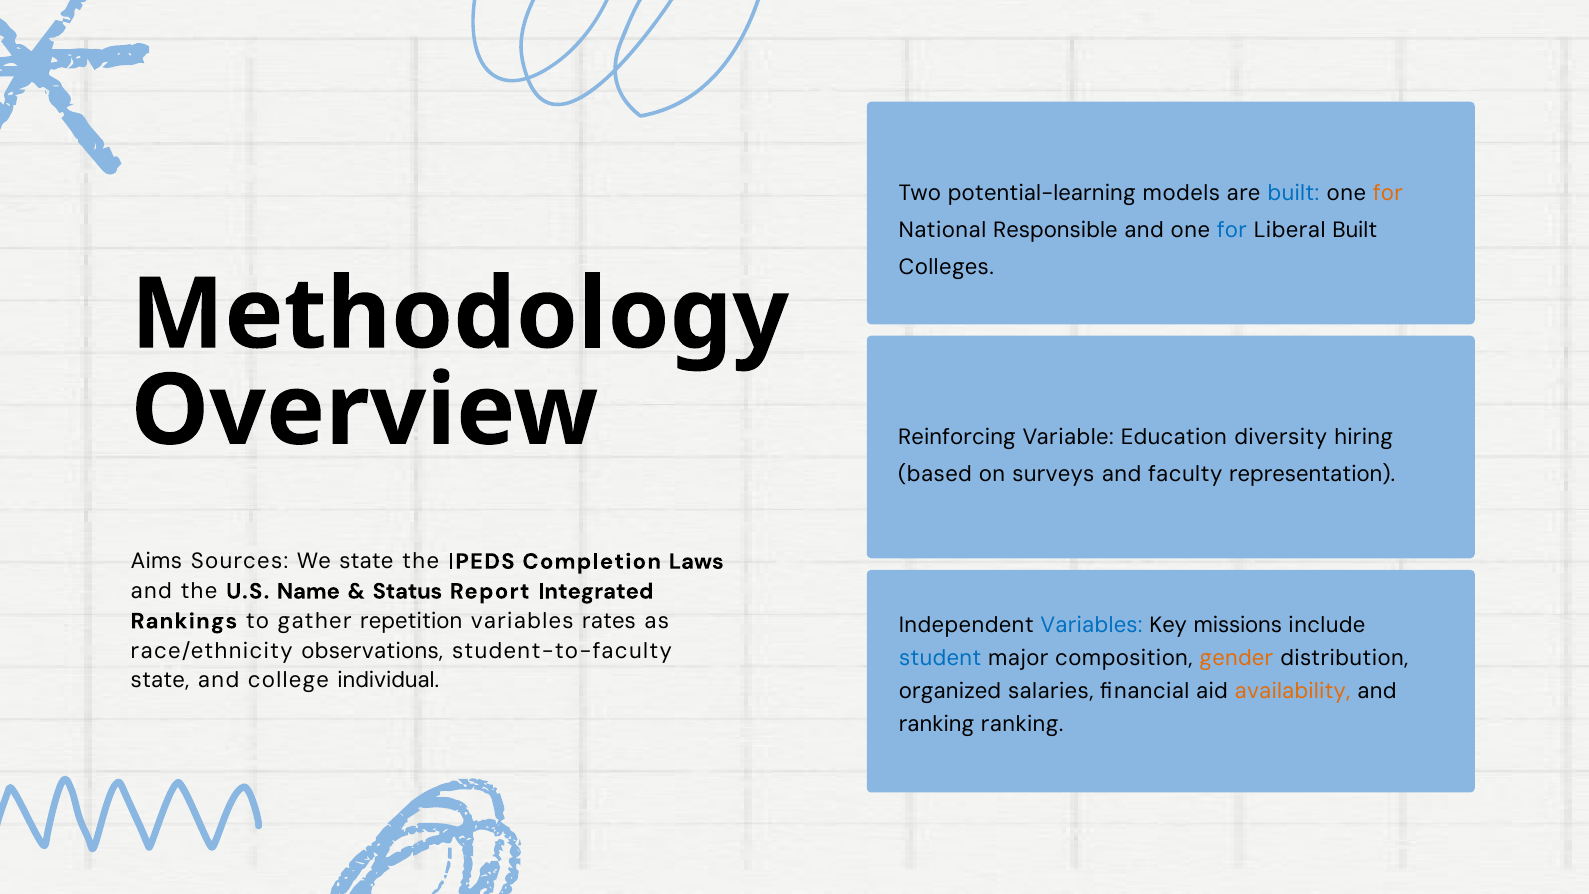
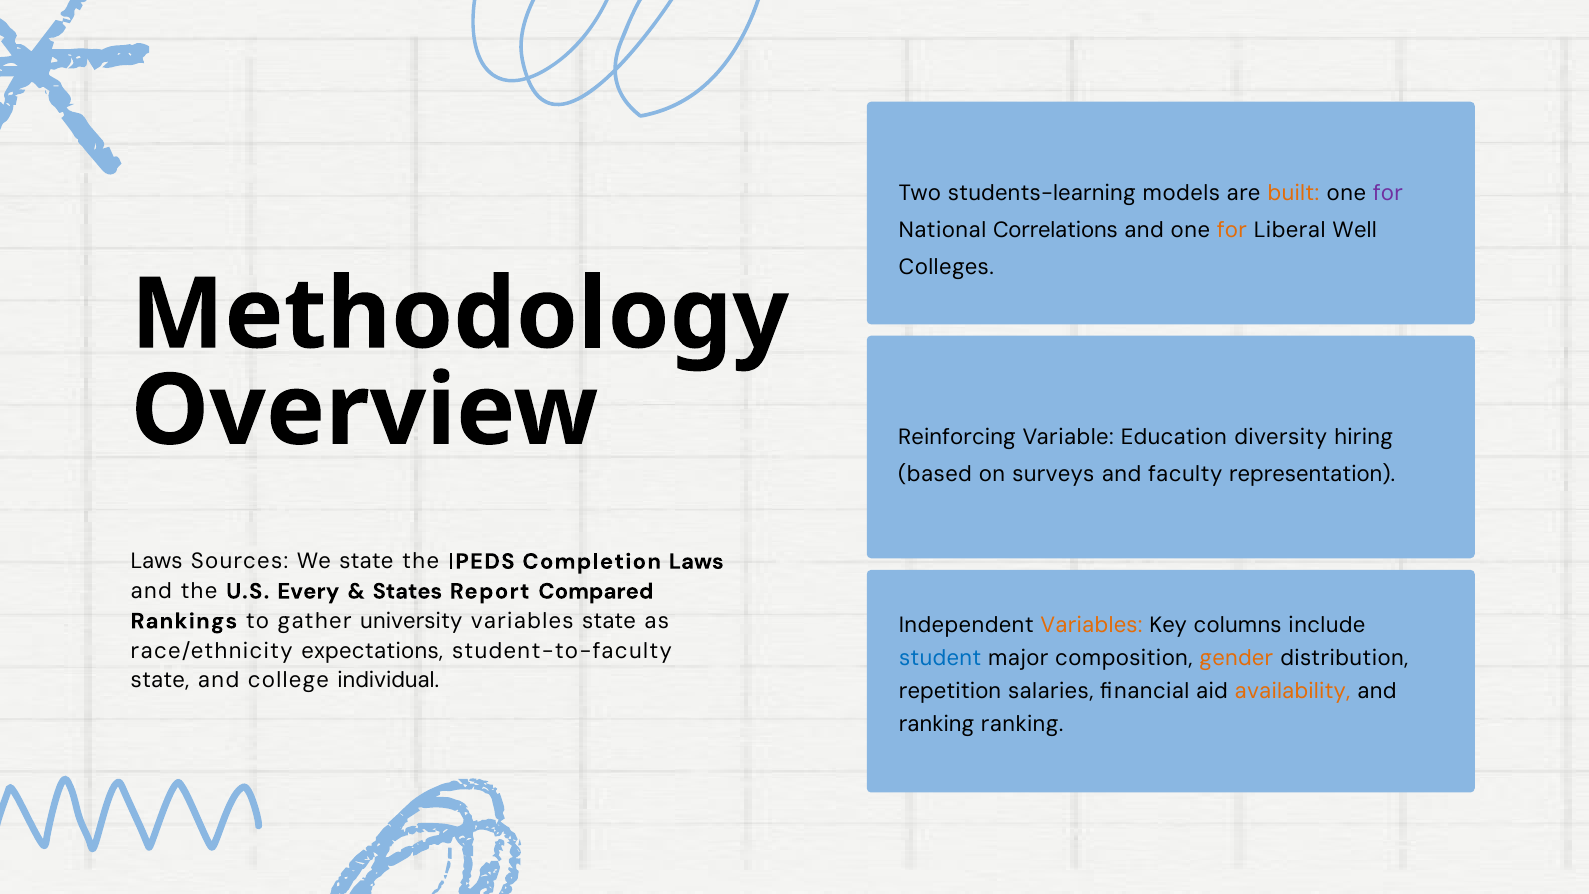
potential-learning: potential-learning -> students-learning
built at (1293, 193) colour: blue -> orange
for at (1388, 193) colour: orange -> purple
Responsible: Responsible -> Correlations
for at (1232, 230) colour: blue -> orange
Liberal Built: Built -> Well
Aims at (156, 561): Aims -> Laws
Name: Name -> Every
Status: Status -> States
Integrated: Integrated -> Compared
repetition: repetition -> university
variables rates: rates -> state
Variables at (1092, 626) colour: blue -> orange
missions: missions -> columns
observations: observations -> expectations
organized: organized -> repetition
